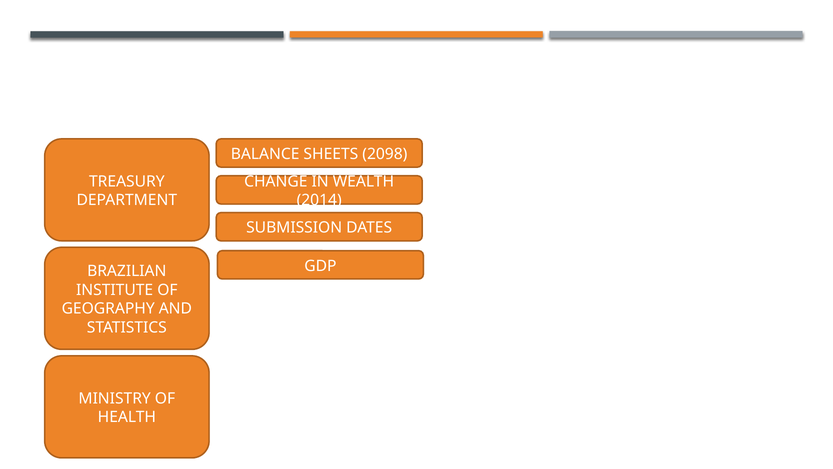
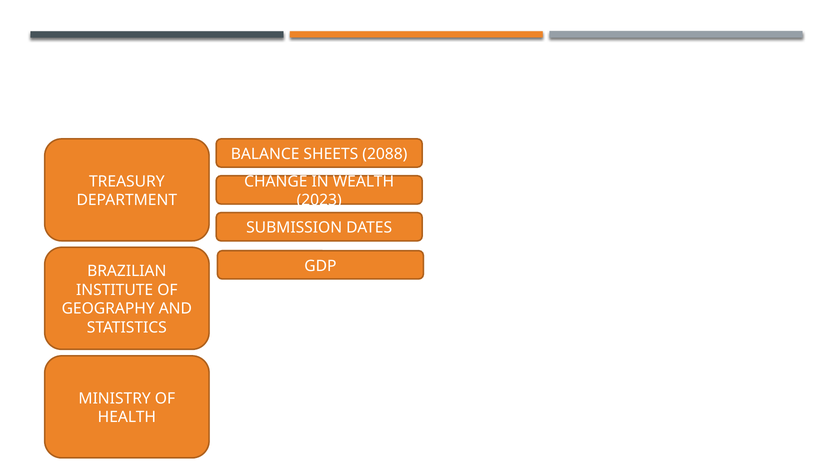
2098: 2098 -> 2088
2014: 2014 -> 2023
